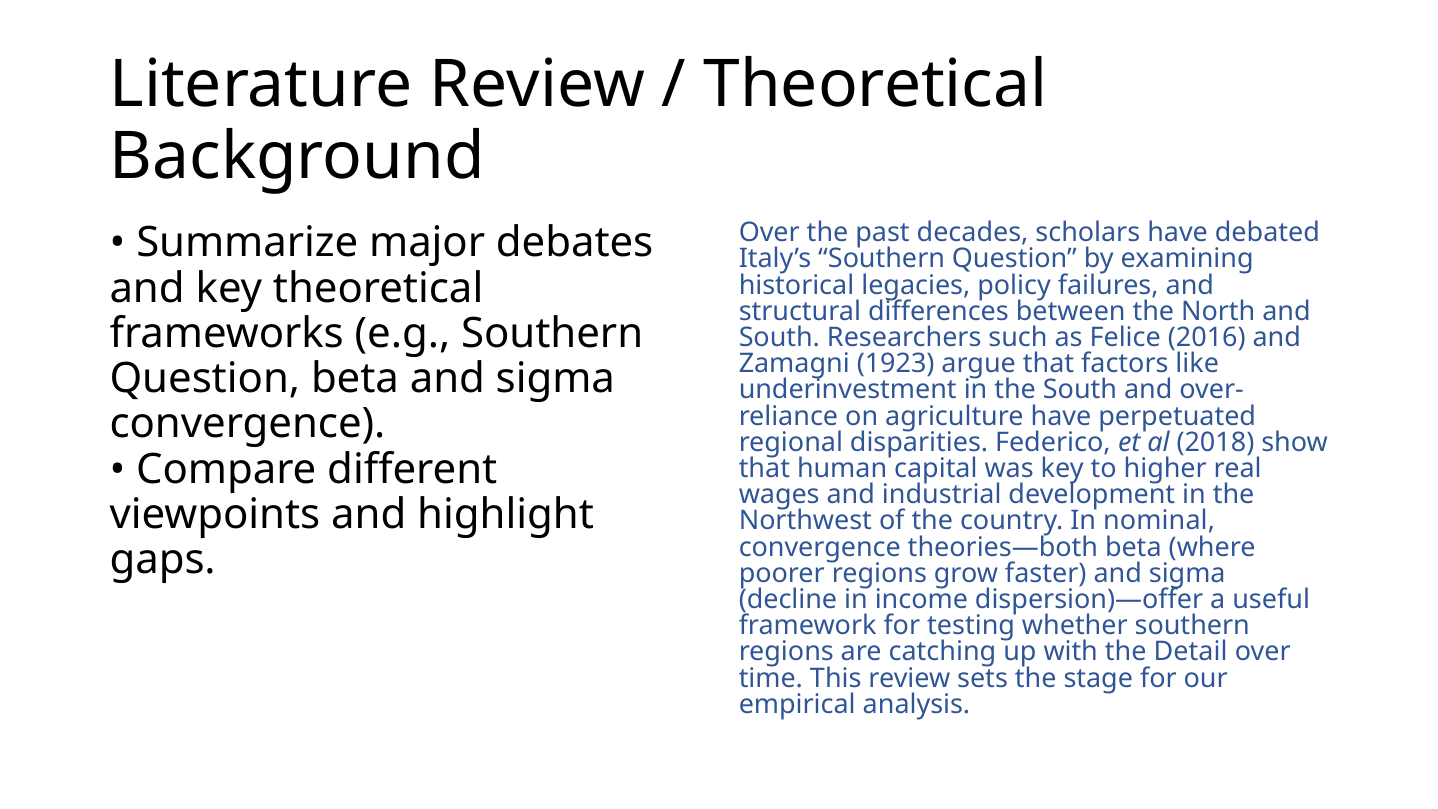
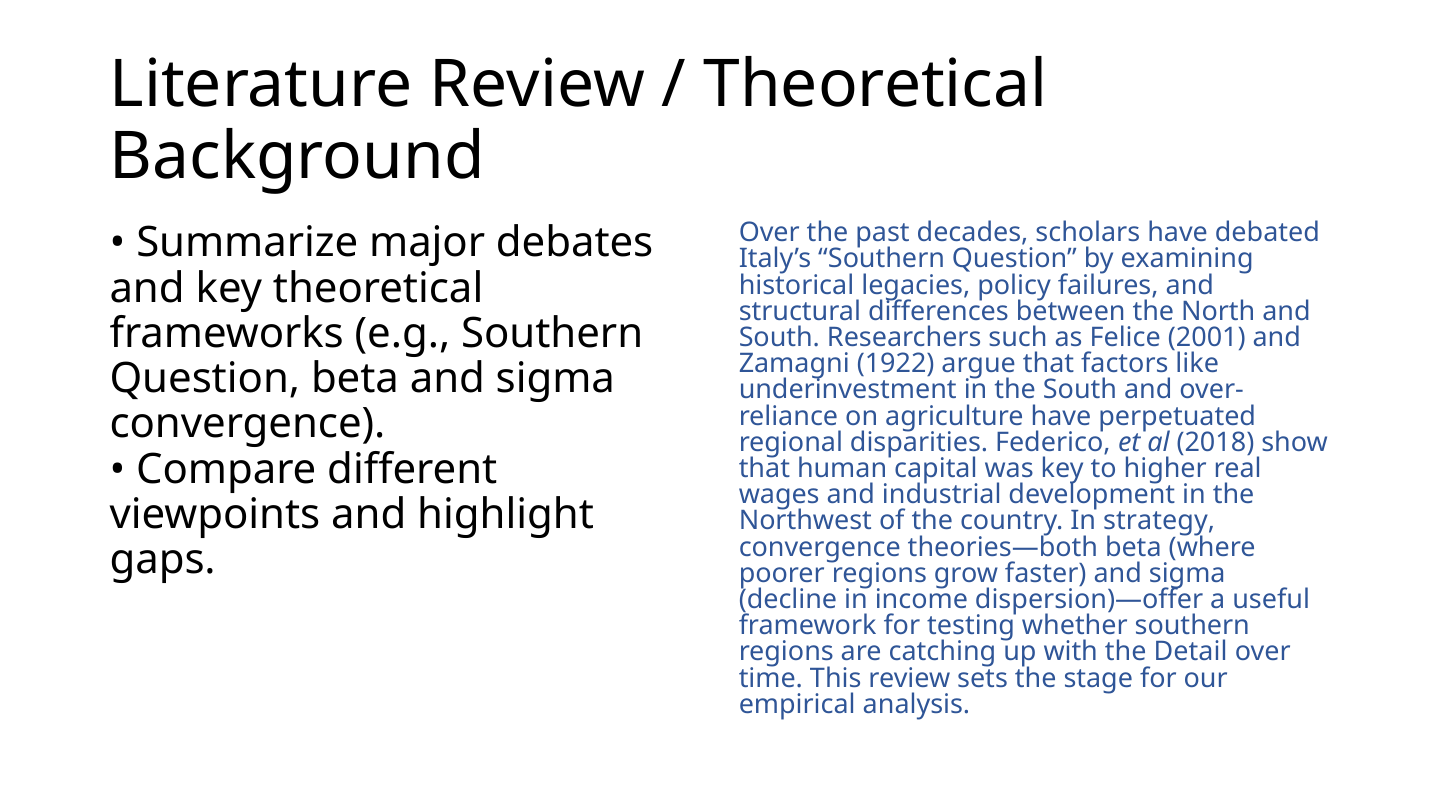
2016: 2016 -> 2001
1923: 1923 -> 1922
nominal: nominal -> strategy
